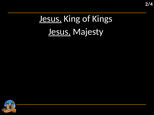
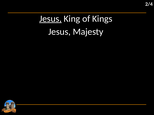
Jesus at (60, 32) underline: present -> none
